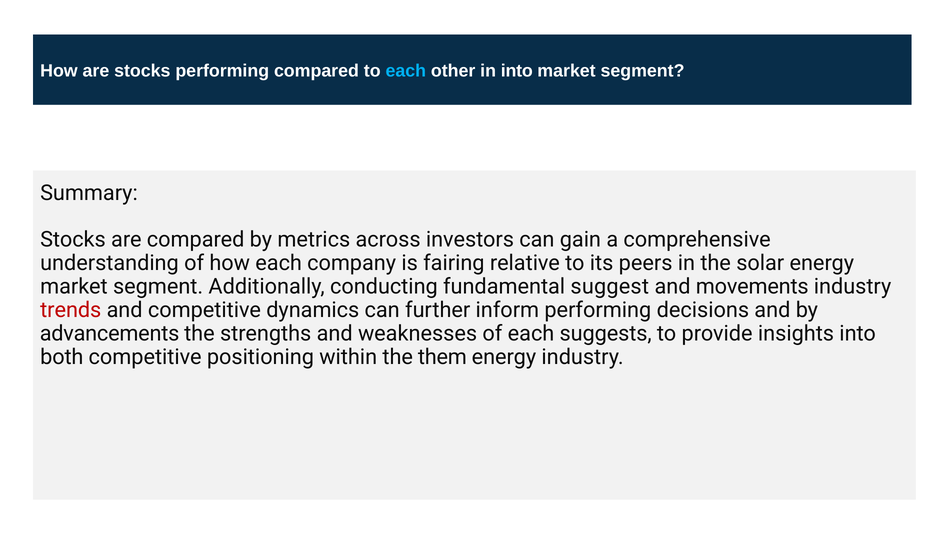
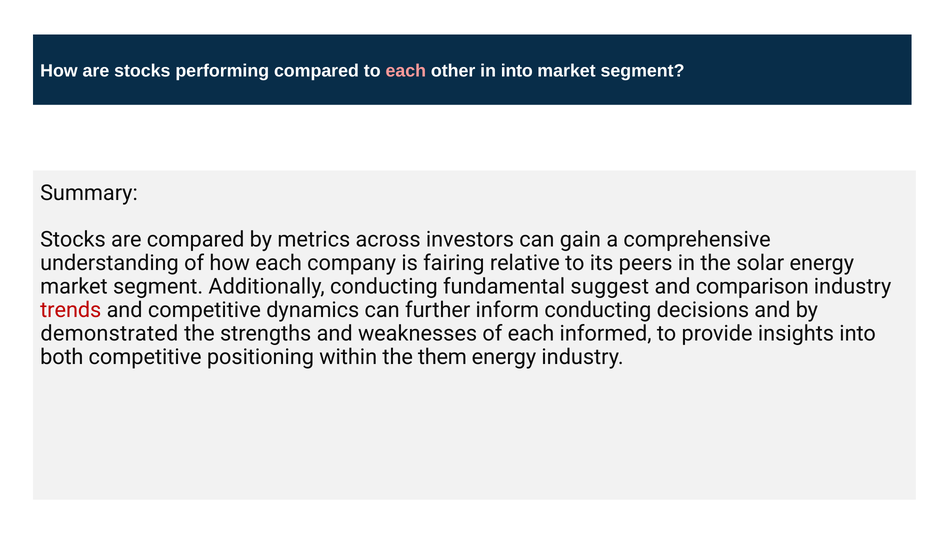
each at (406, 71) colour: light blue -> pink
movements: movements -> comparison
inform performing: performing -> conducting
advancements: advancements -> demonstrated
suggests: suggests -> informed
